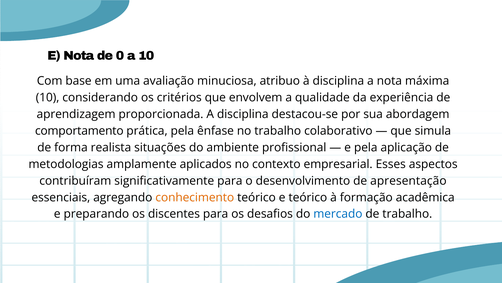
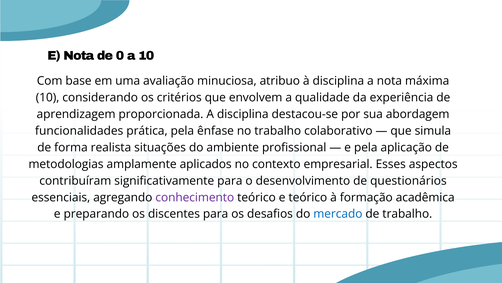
comportamento: comportamento -> funcionalidades
apresentação: apresentação -> questionários
conhecimento colour: orange -> purple
